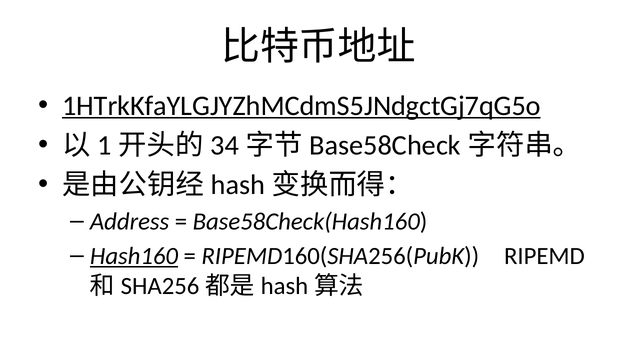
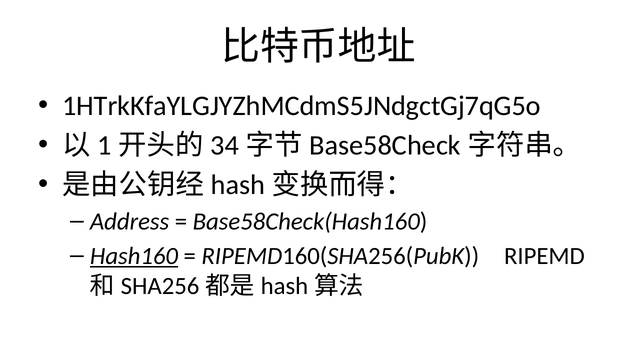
1HTrkKfaYLGJYZhMCdmS5JNdgctGj7qG5o underline: present -> none
